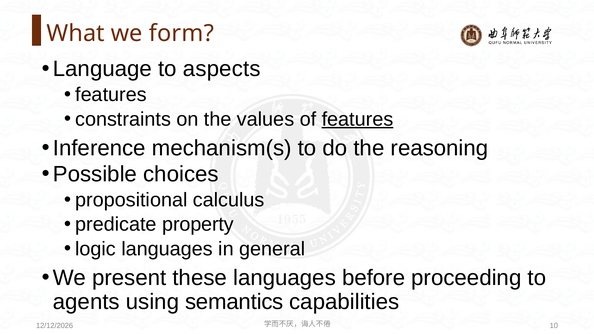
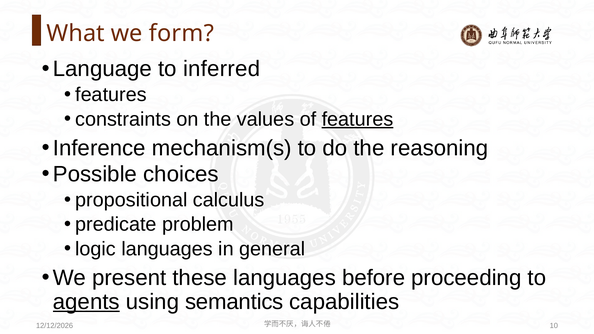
aspects: aspects -> inferred
property: property -> problem
agents underline: none -> present
